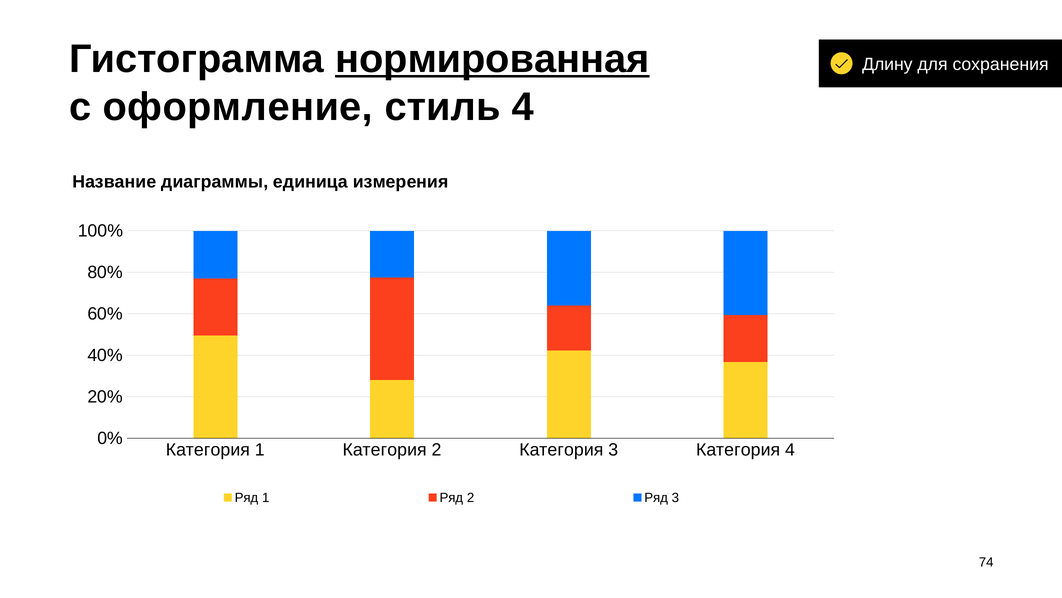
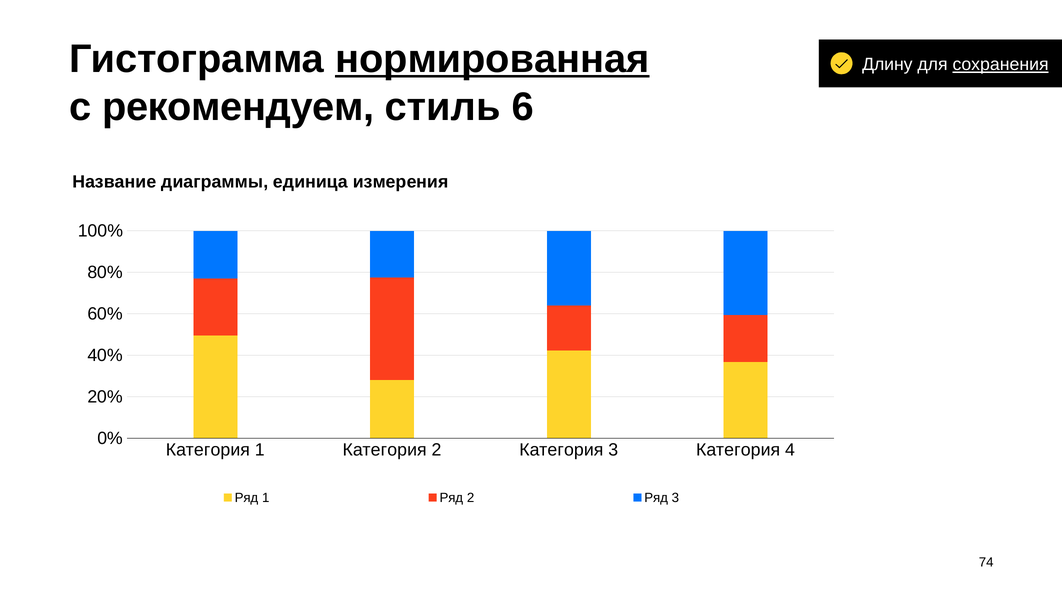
сохранения underline: none -> present
оформление: оформление -> рекомендуем
стиль 4: 4 -> 6
